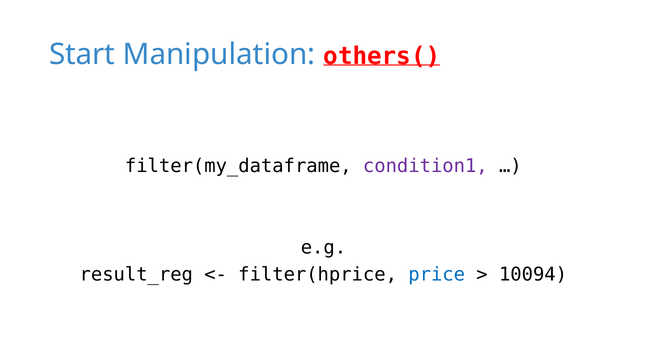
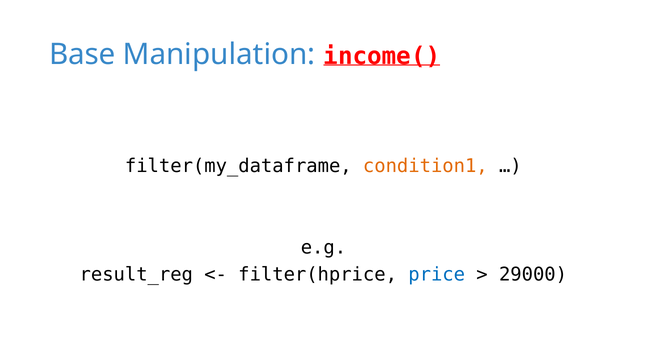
Start: Start -> Base
others(: others( -> income(
condition1 colour: purple -> orange
10094: 10094 -> 29000
